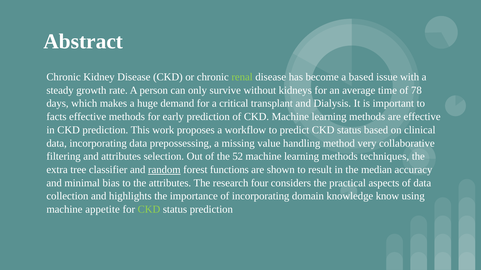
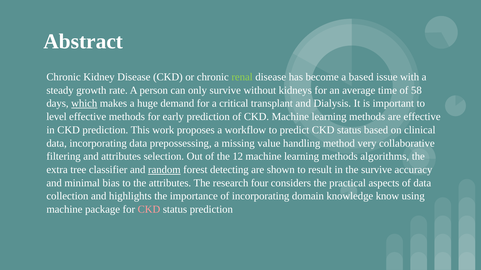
78: 78 -> 58
which underline: none -> present
facts: facts -> level
52: 52 -> 12
techniques: techniques -> algorithms
functions: functions -> detecting
the median: median -> survive
appetite: appetite -> package
CKD at (149, 210) colour: light green -> pink
